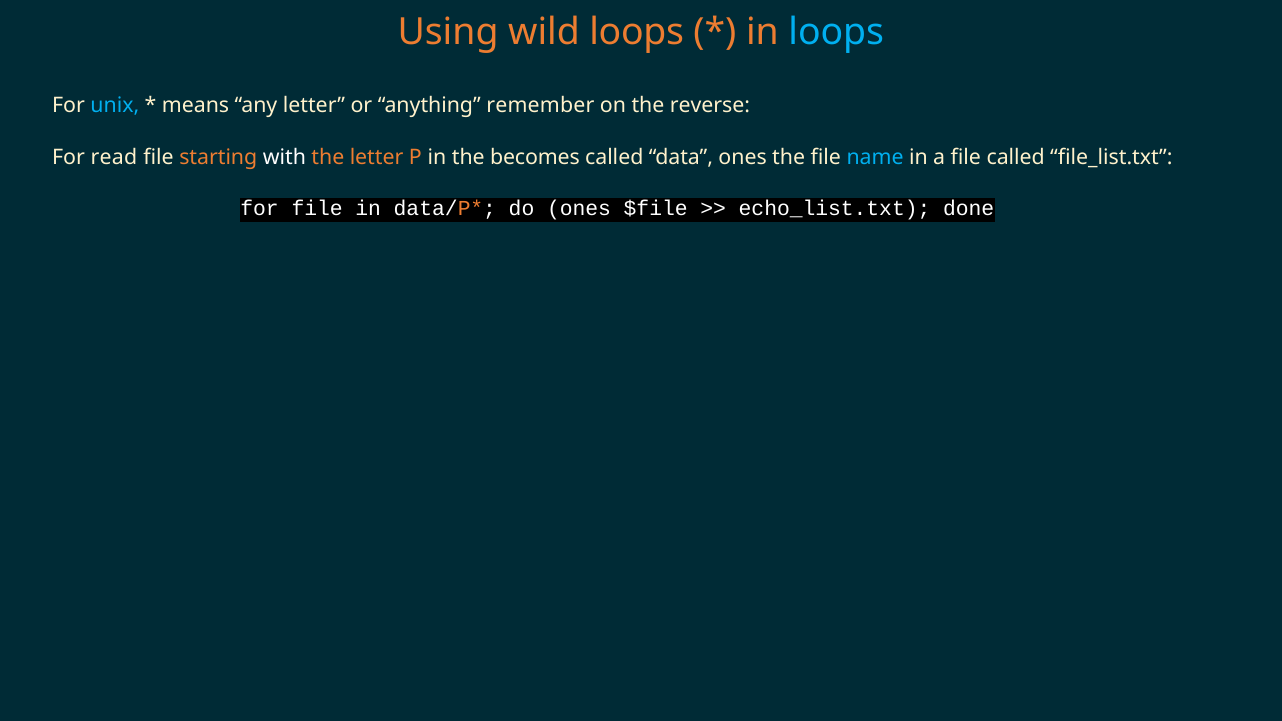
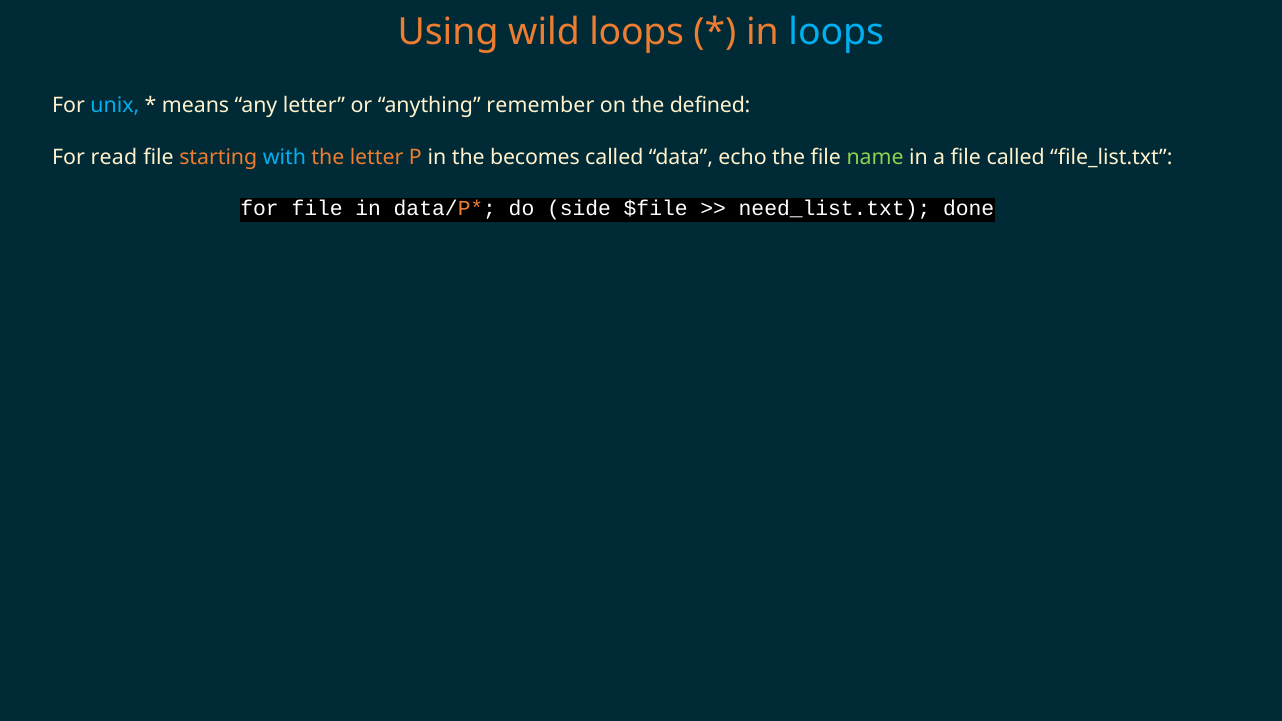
reverse: reverse -> defined
with colour: white -> light blue
data ones: ones -> echo
name colour: light blue -> light green
do ones: ones -> side
echo_list.txt: echo_list.txt -> need_list.txt
